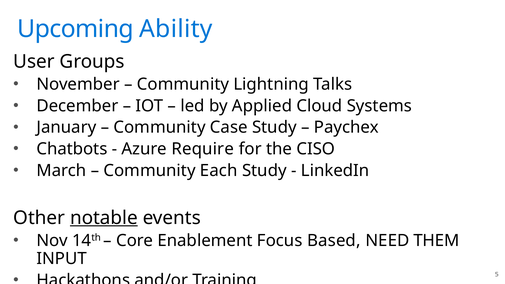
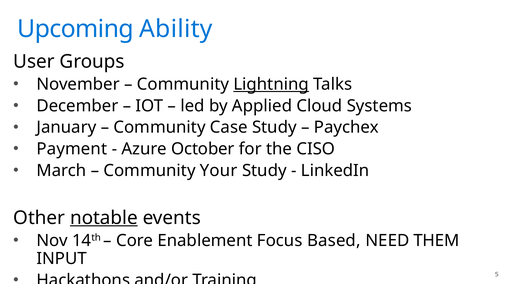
Lightning underline: none -> present
Chatbots: Chatbots -> Payment
Require: Require -> October
Each: Each -> Your
